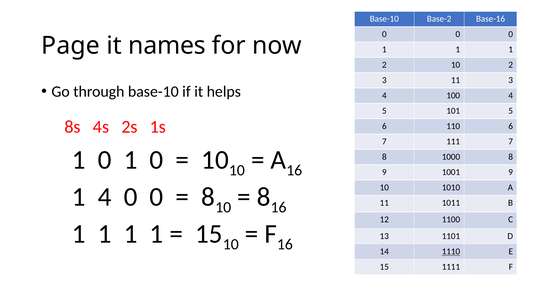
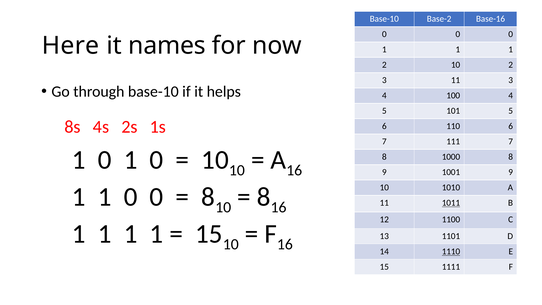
Page: Page -> Here
4 at (105, 197): 4 -> 1
1011 underline: none -> present
